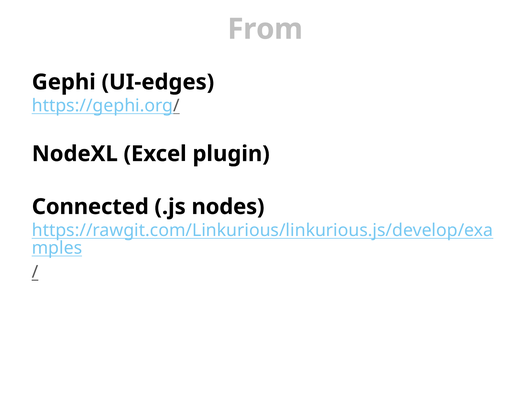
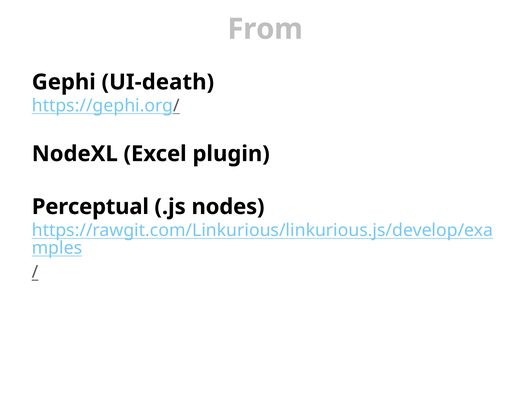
UI-edges: UI-edges -> UI-death
Connected: Connected -> Perceptual
